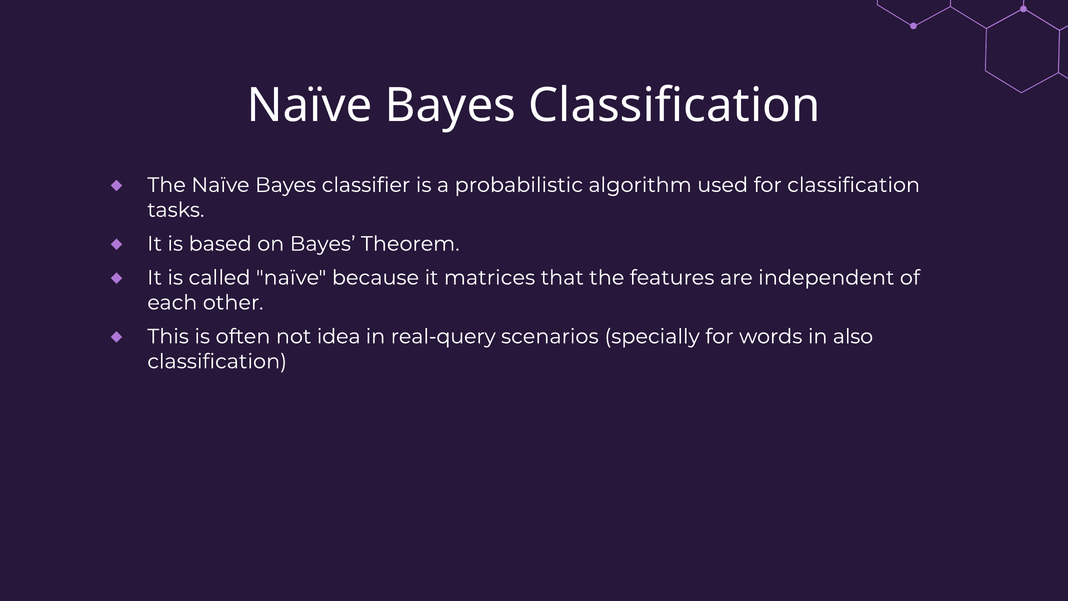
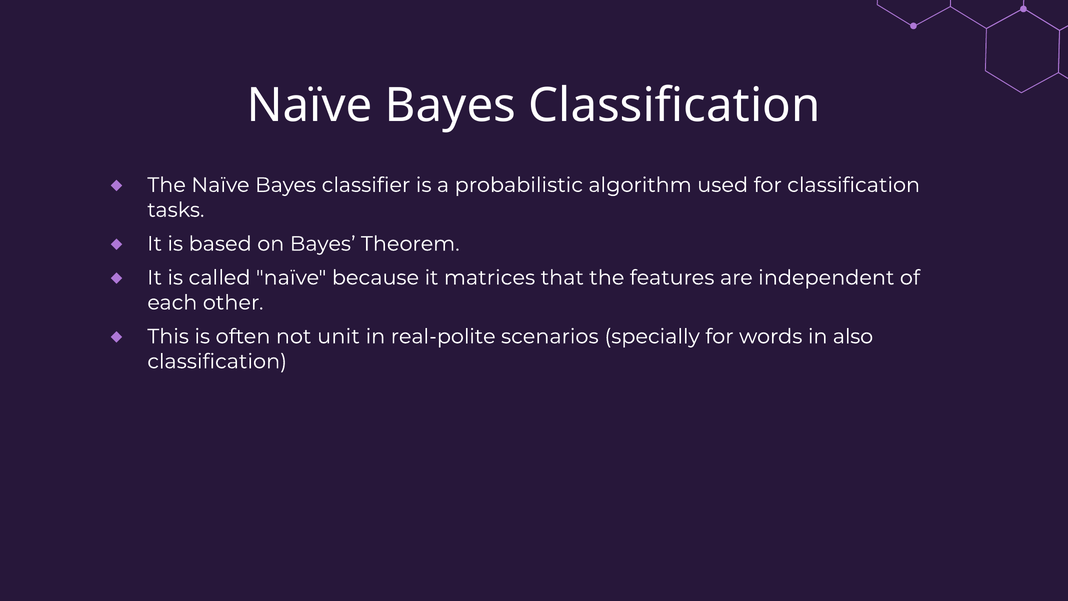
idea: idea -> unit
real-query: real-query -> real-polite
